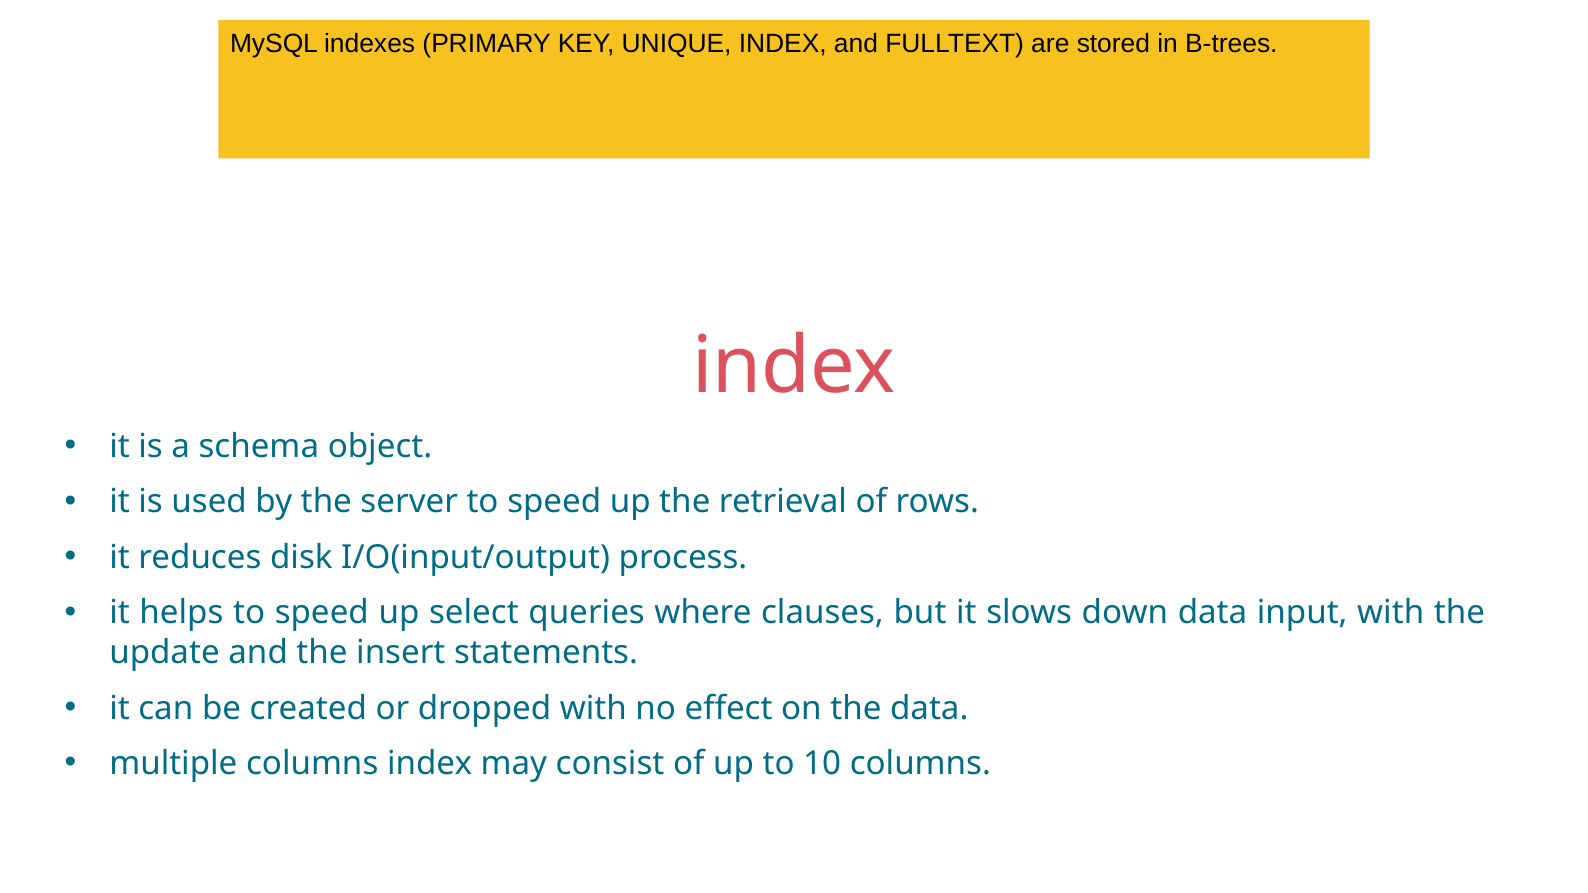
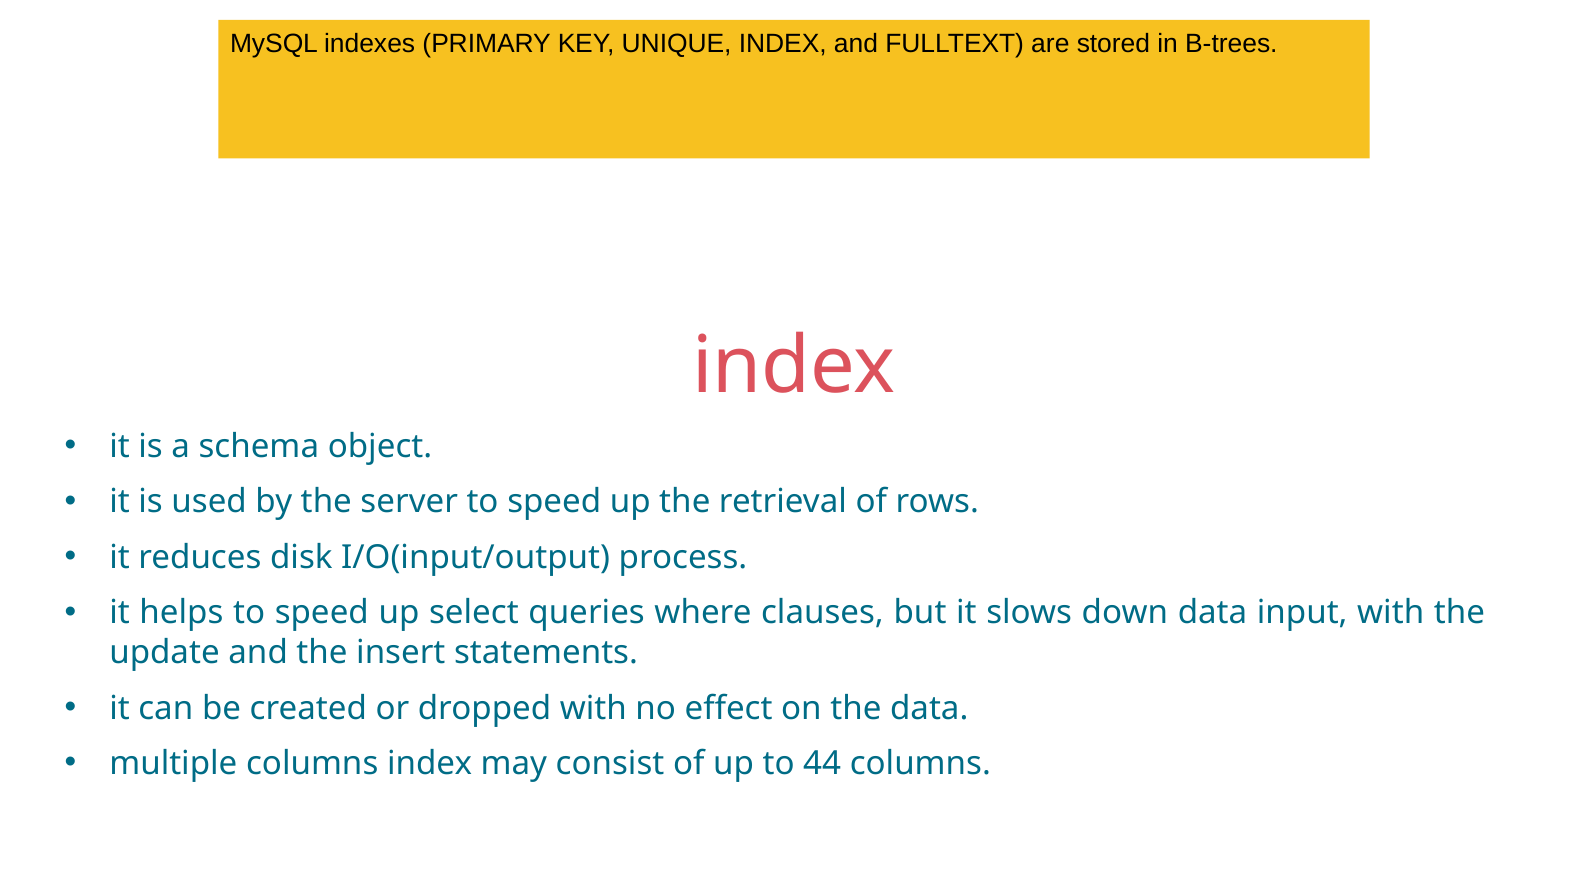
10: 10 -> 44
